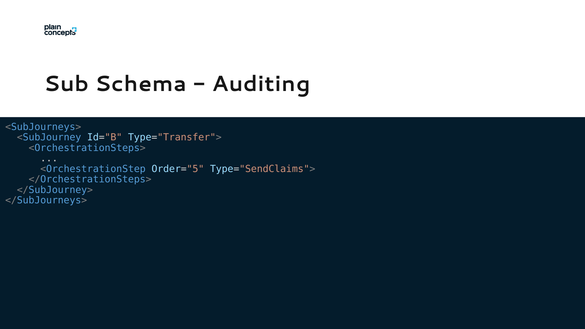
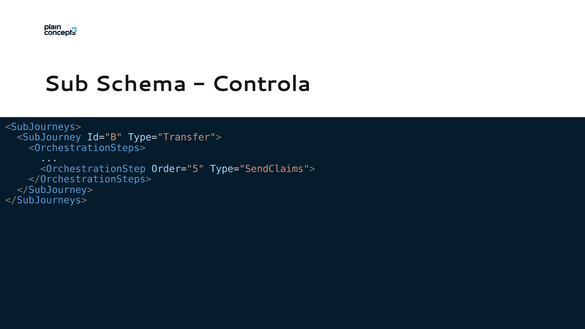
Auditing: Auditing -> Controla
